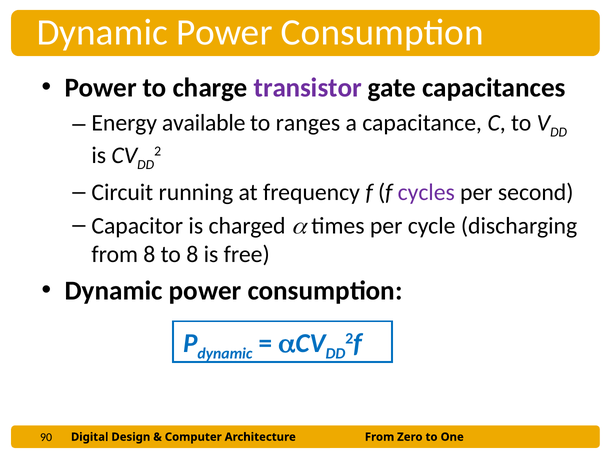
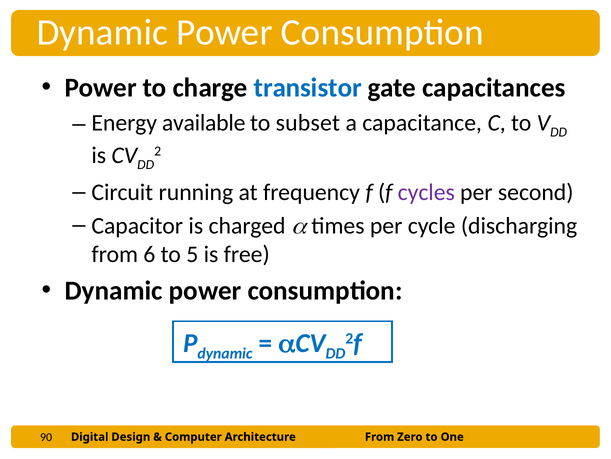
transistor colour: purple -> blue
ranges: ranges -> subset
from 8: 8 -> 6
to 8: 8 -> 5
